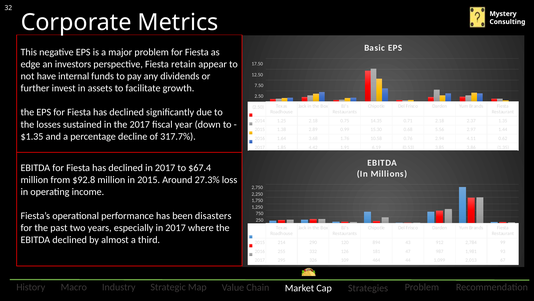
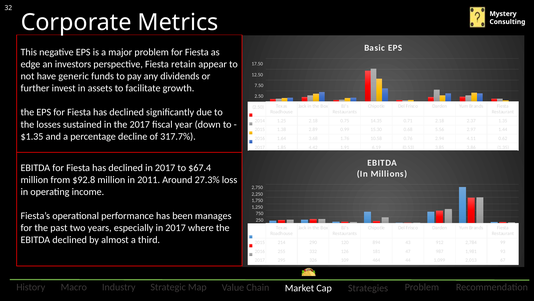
internal: internal -> generic
in 2015: 2015 -> 2011
disasters: disasters -> manages
